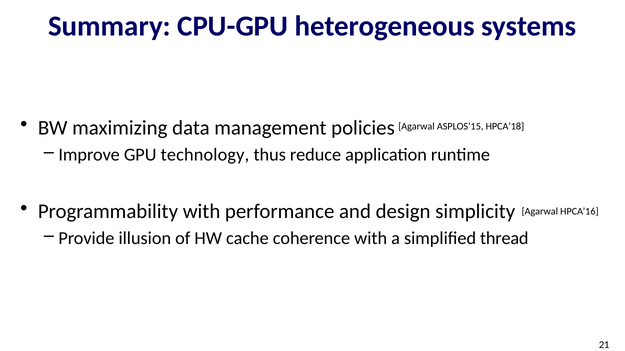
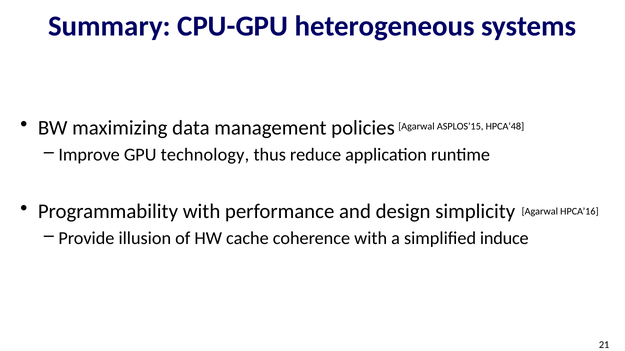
HPCA’18: HPCA’18 -> HPCA’48
thread: thread -> induce
